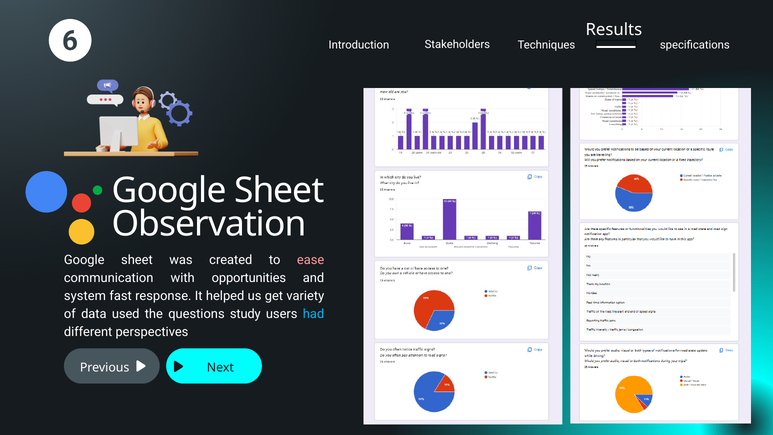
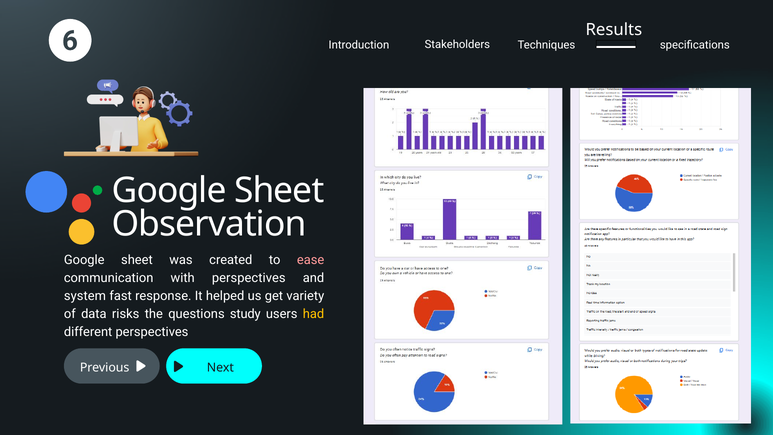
with opportunities: opportunities -> perspectives
used: used -> risks
had colour: light blue -> yellow
